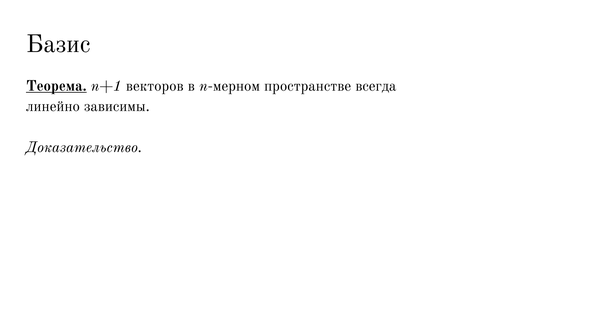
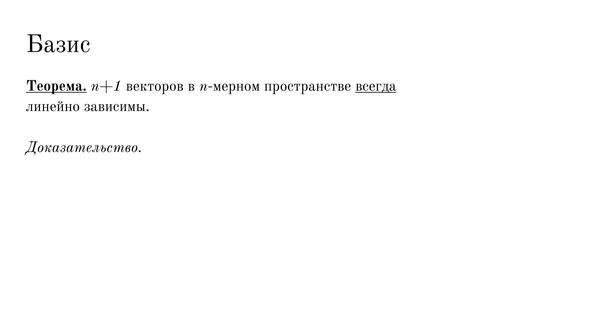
всегда underline: none -> present
